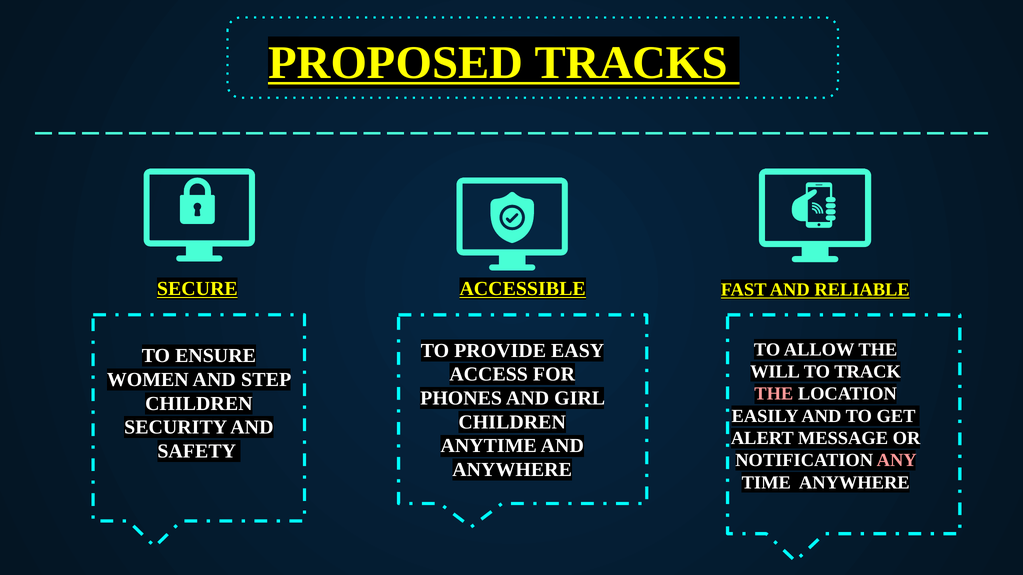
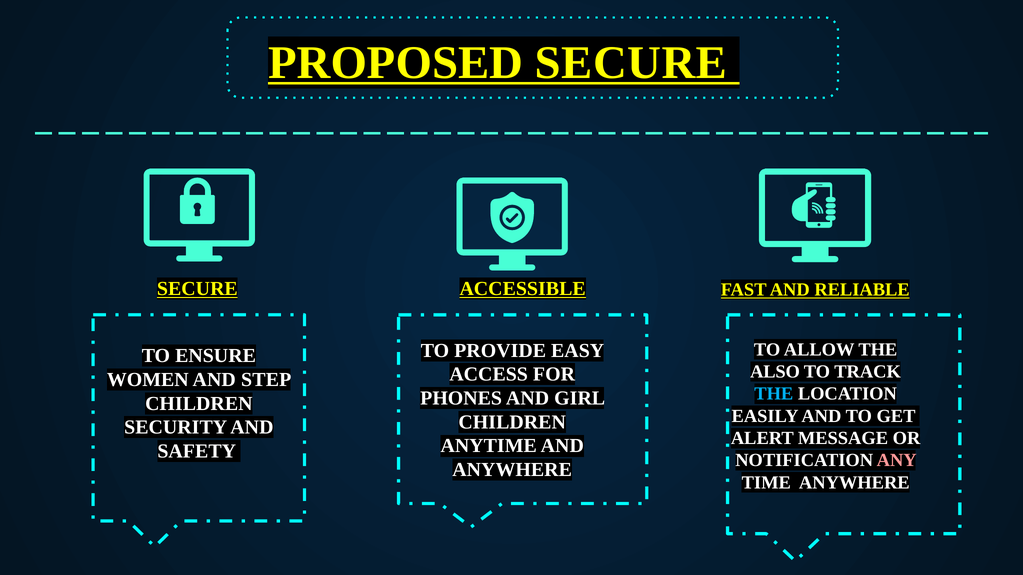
PROPOSED TRACKS: TRACKS -> SECURE
WILL: WILL -> ALSO
THE at (774, 394) colour: pink -> light blue
